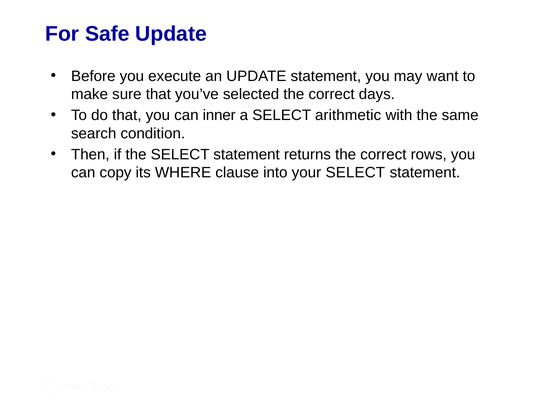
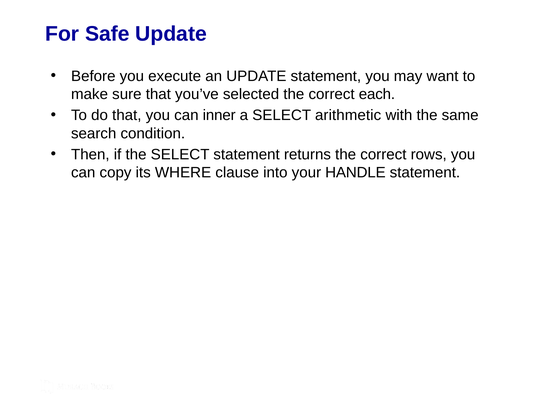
days: days -> each
your SELECT: SELECT -> HANDLE
